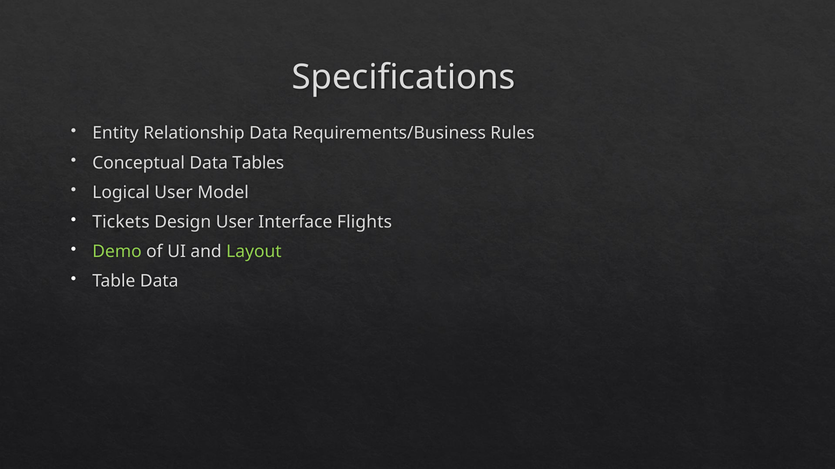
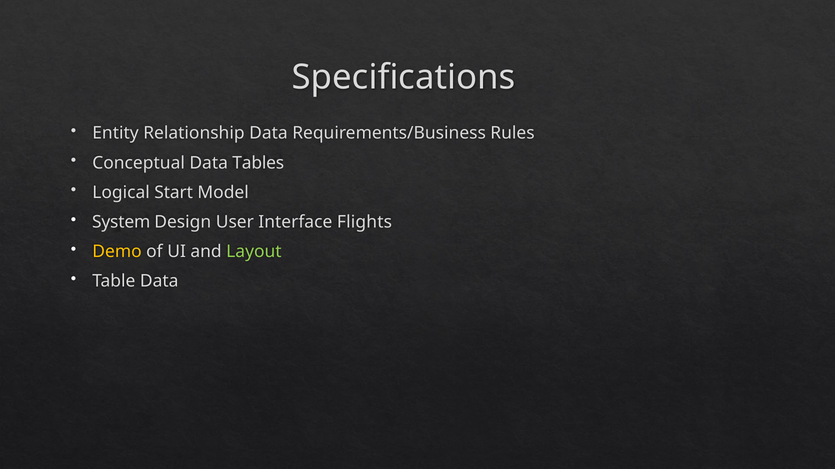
Logical User: User -> Start
Tickets: Tickets -> System
Demo colour: light green -> yellow
